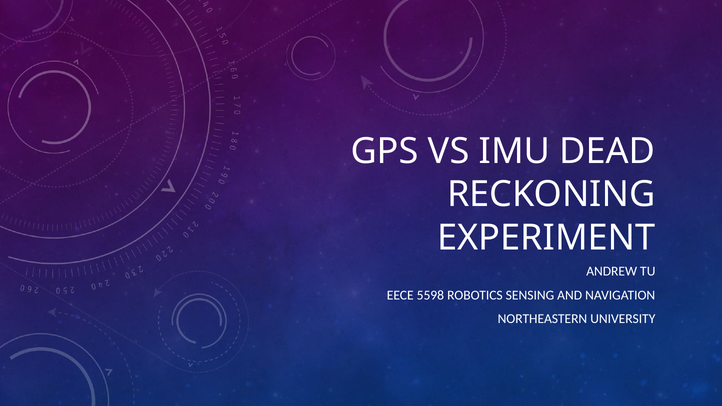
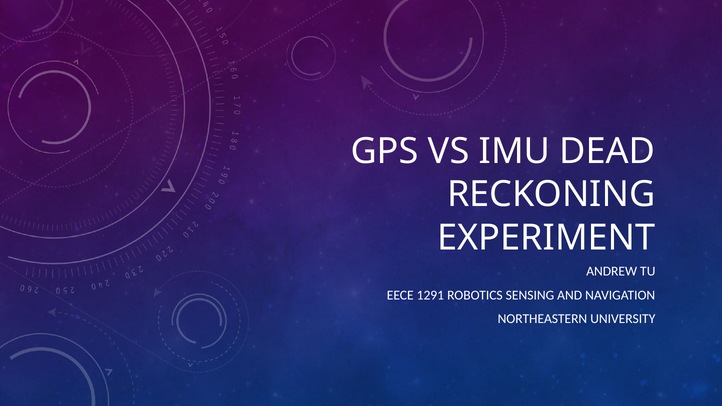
5598: 5598 -> 1291
